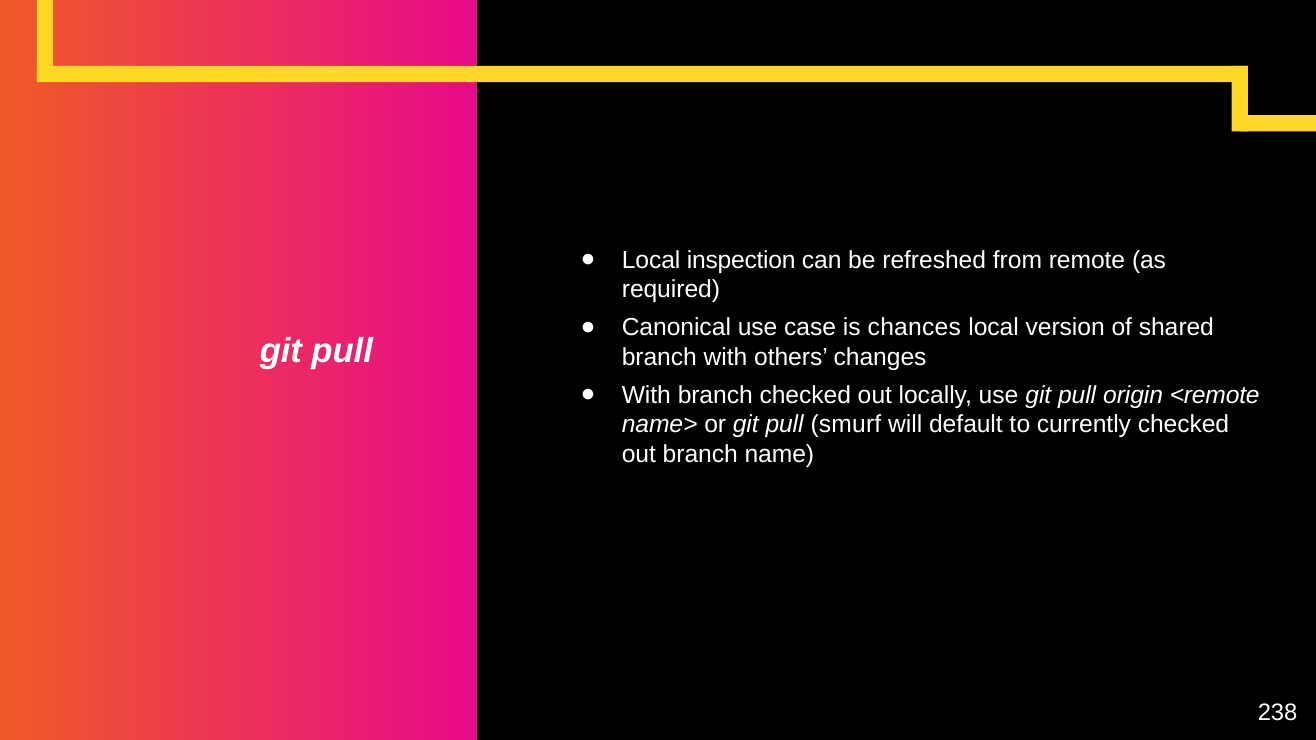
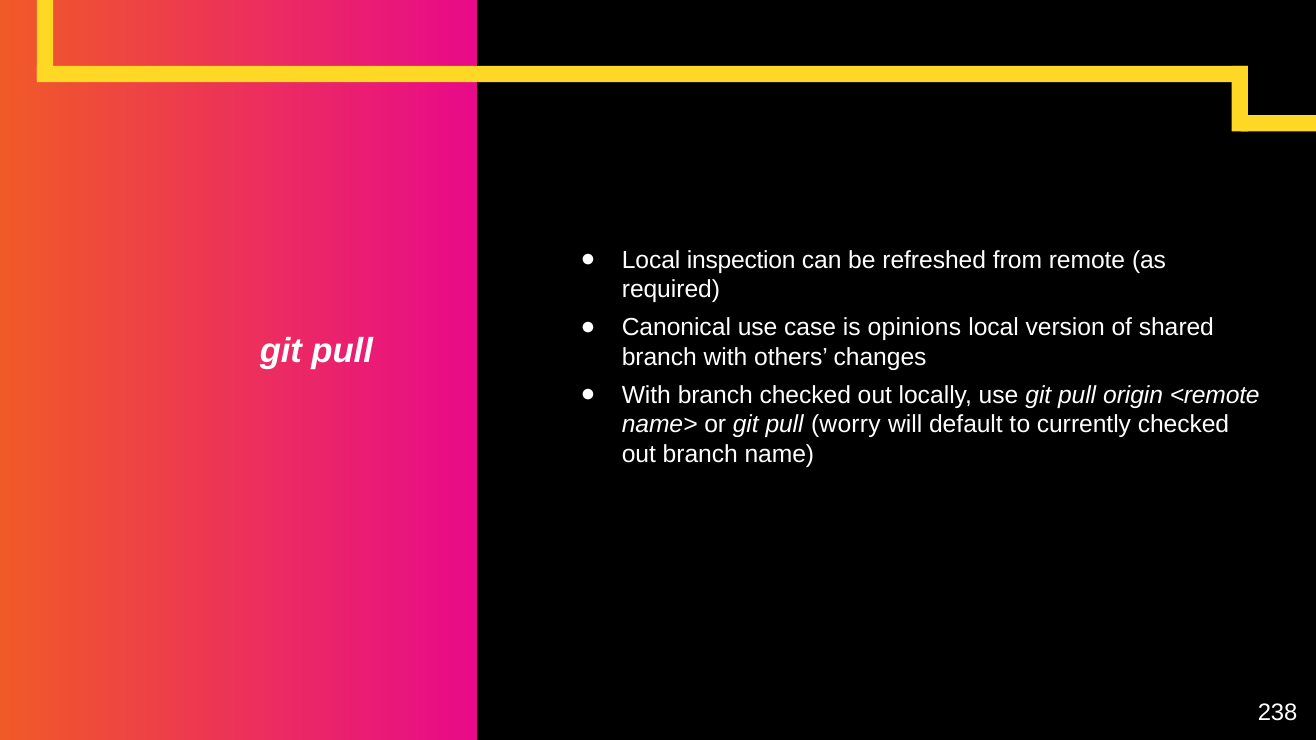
chances: chances -> opinions
smurf: smurf -> worry
